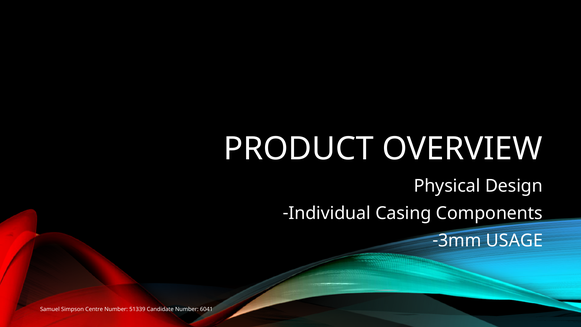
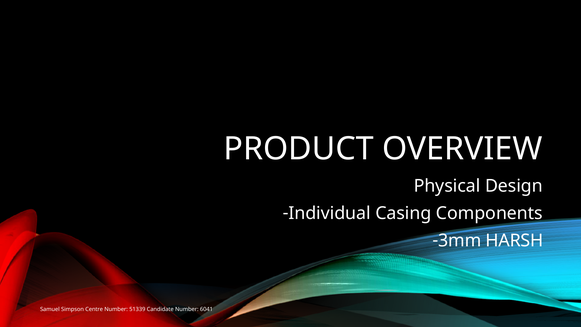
USAGE: USAGE -> HARSH
